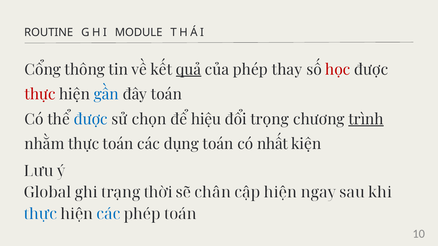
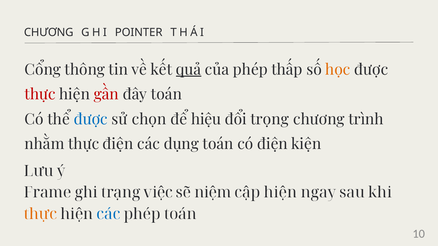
ROUTINE at (49, 32): ROUTINE -> CHƯƠNG
MODULE: MODULE -> POINTER
thay: thay -> thấp
học colour: red -> orange
gần colour: blue -> red
trình underline: present -> none
thực toán: toán -> điện
có nhất: nhất -> điện
Global: Global -> Frame
thời: thời -> việc
chân: chân -> niệm
thực at (40, 214) colour: blue -> orange
